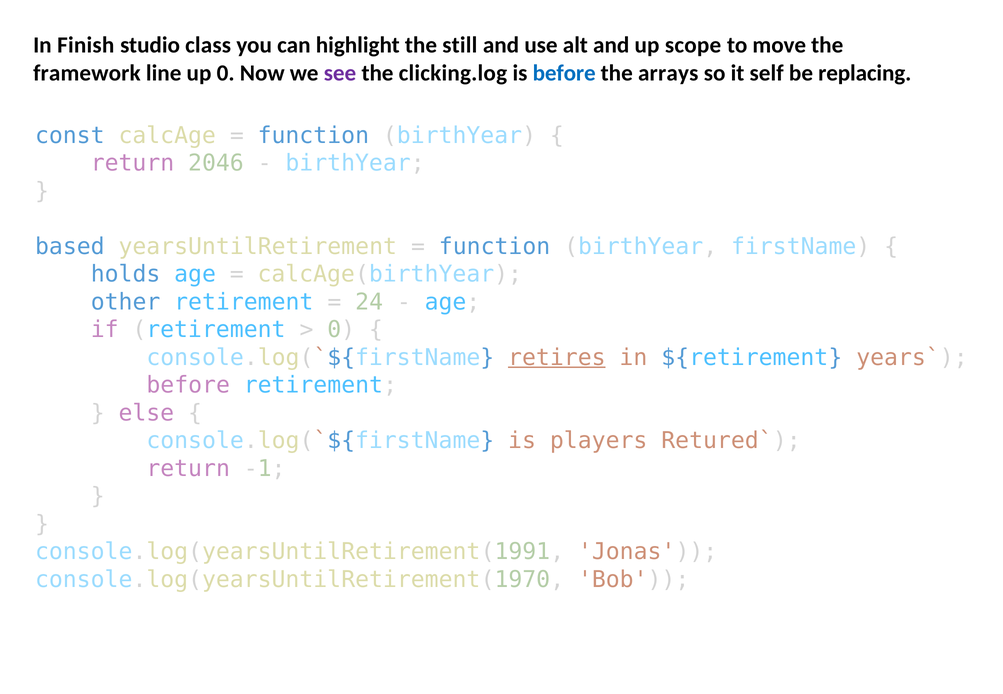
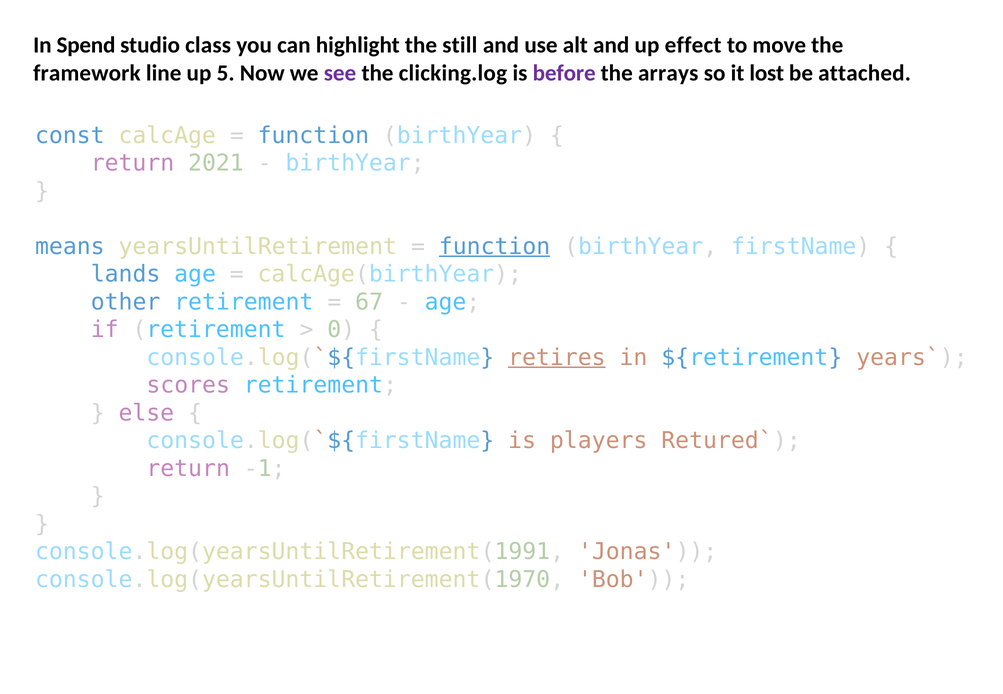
Finish: Finish -> Spend
scope: scope -> effect
up 0: 0 -> 5
before at (564, 73) colour: blue -> purple
self: self -> lost
replacing: replacing -> attached
2046: 2046 -> 2021
based: based -> means
function at (495, 247) underline: none -> present
holds: holds -> lands
24: 24 -> 67
before at (188, 385): before -> scores
